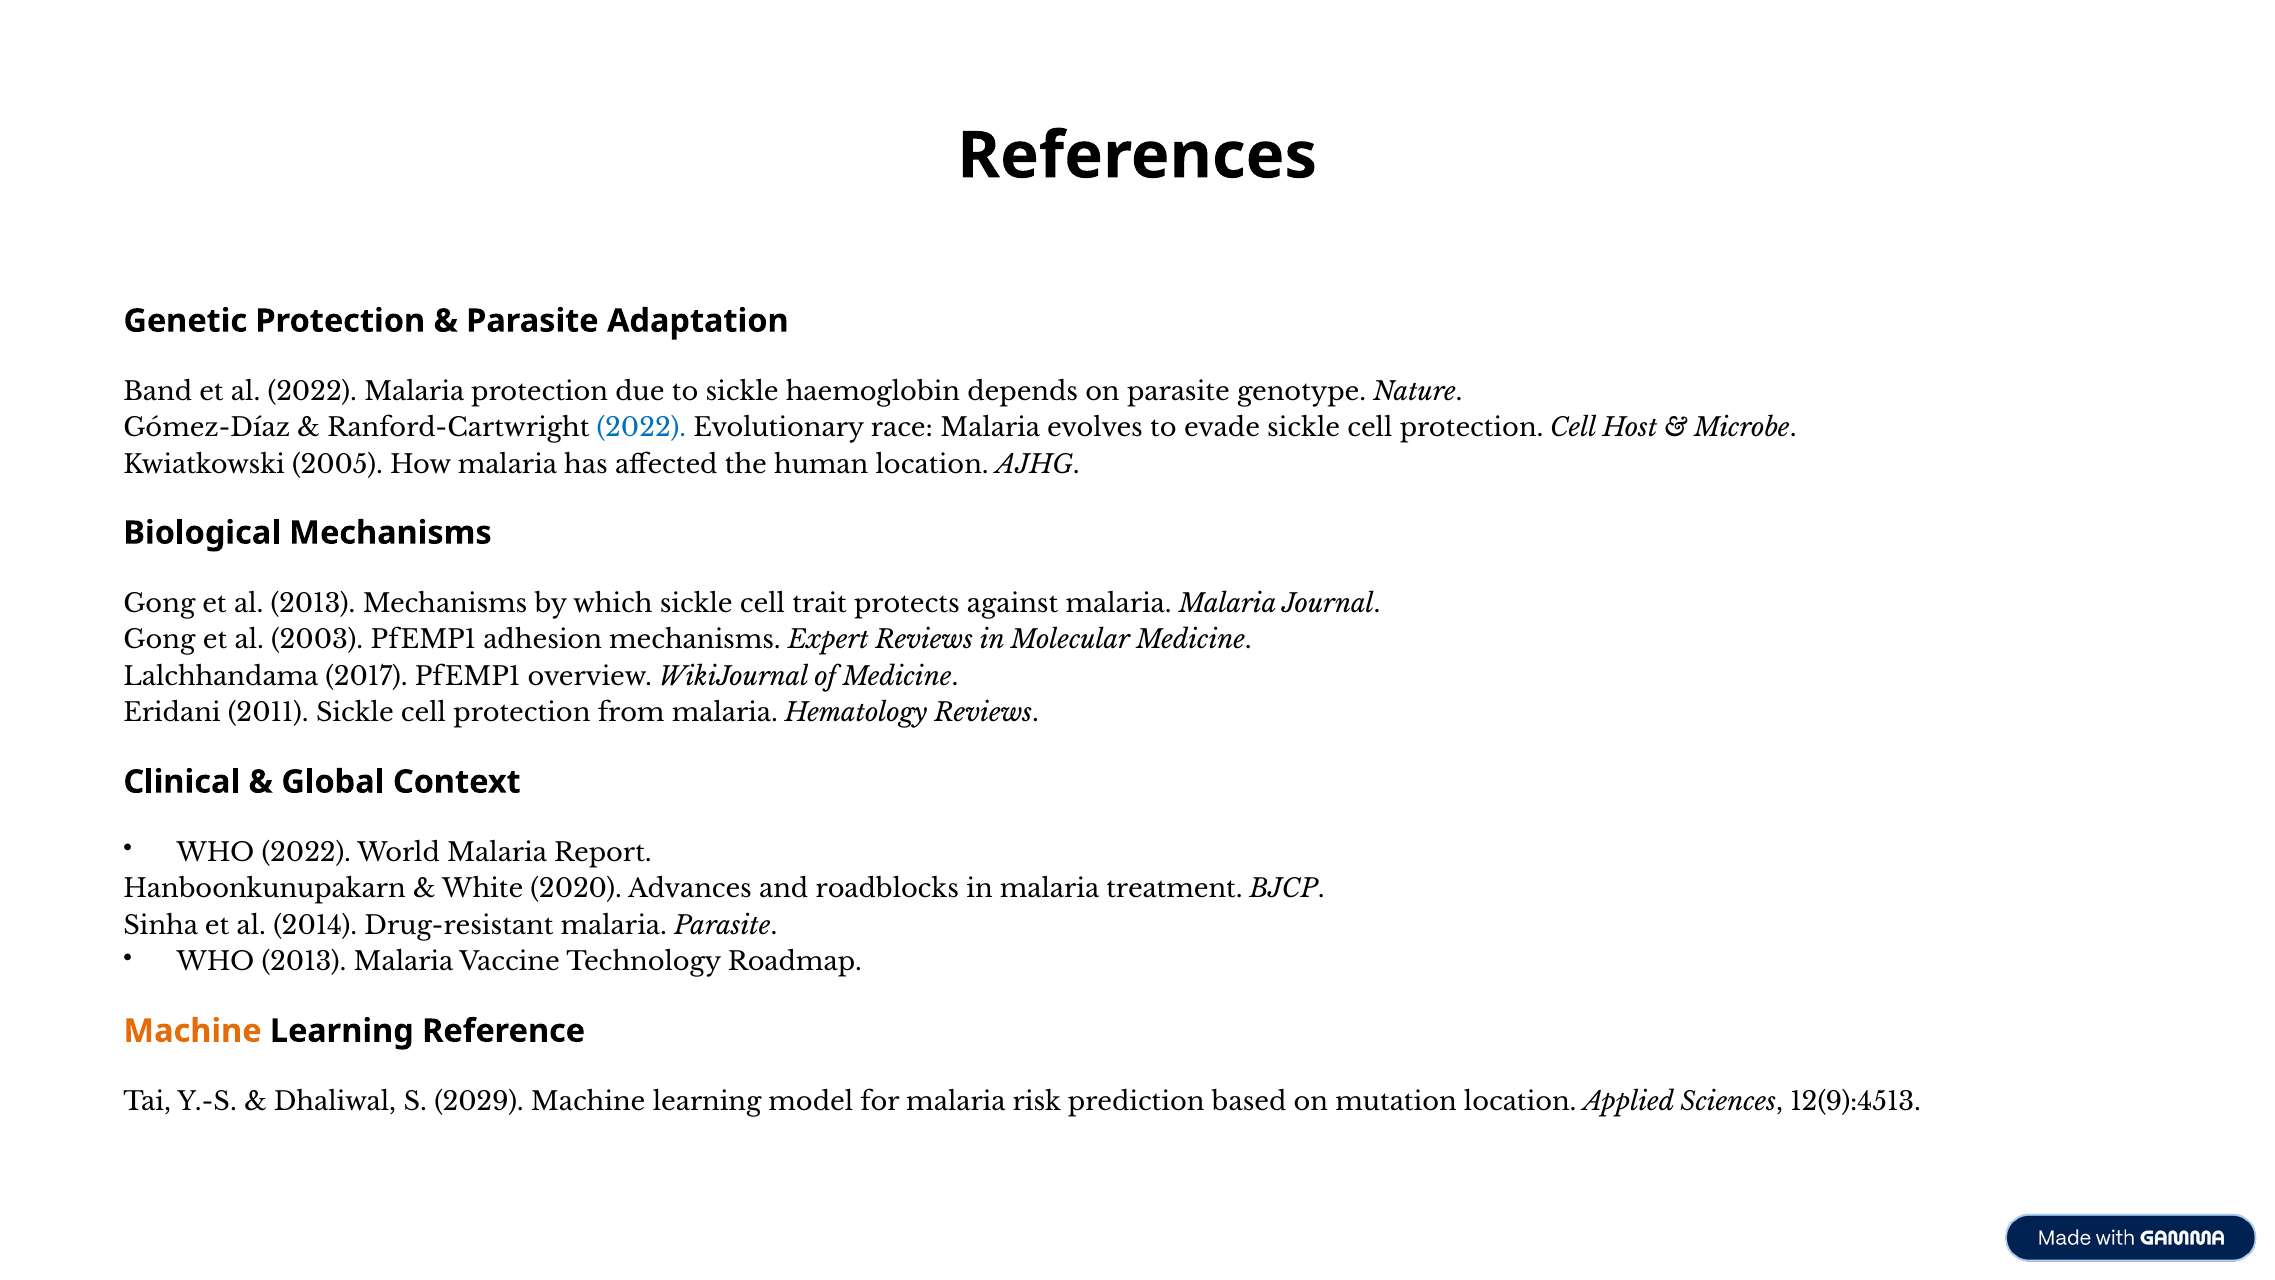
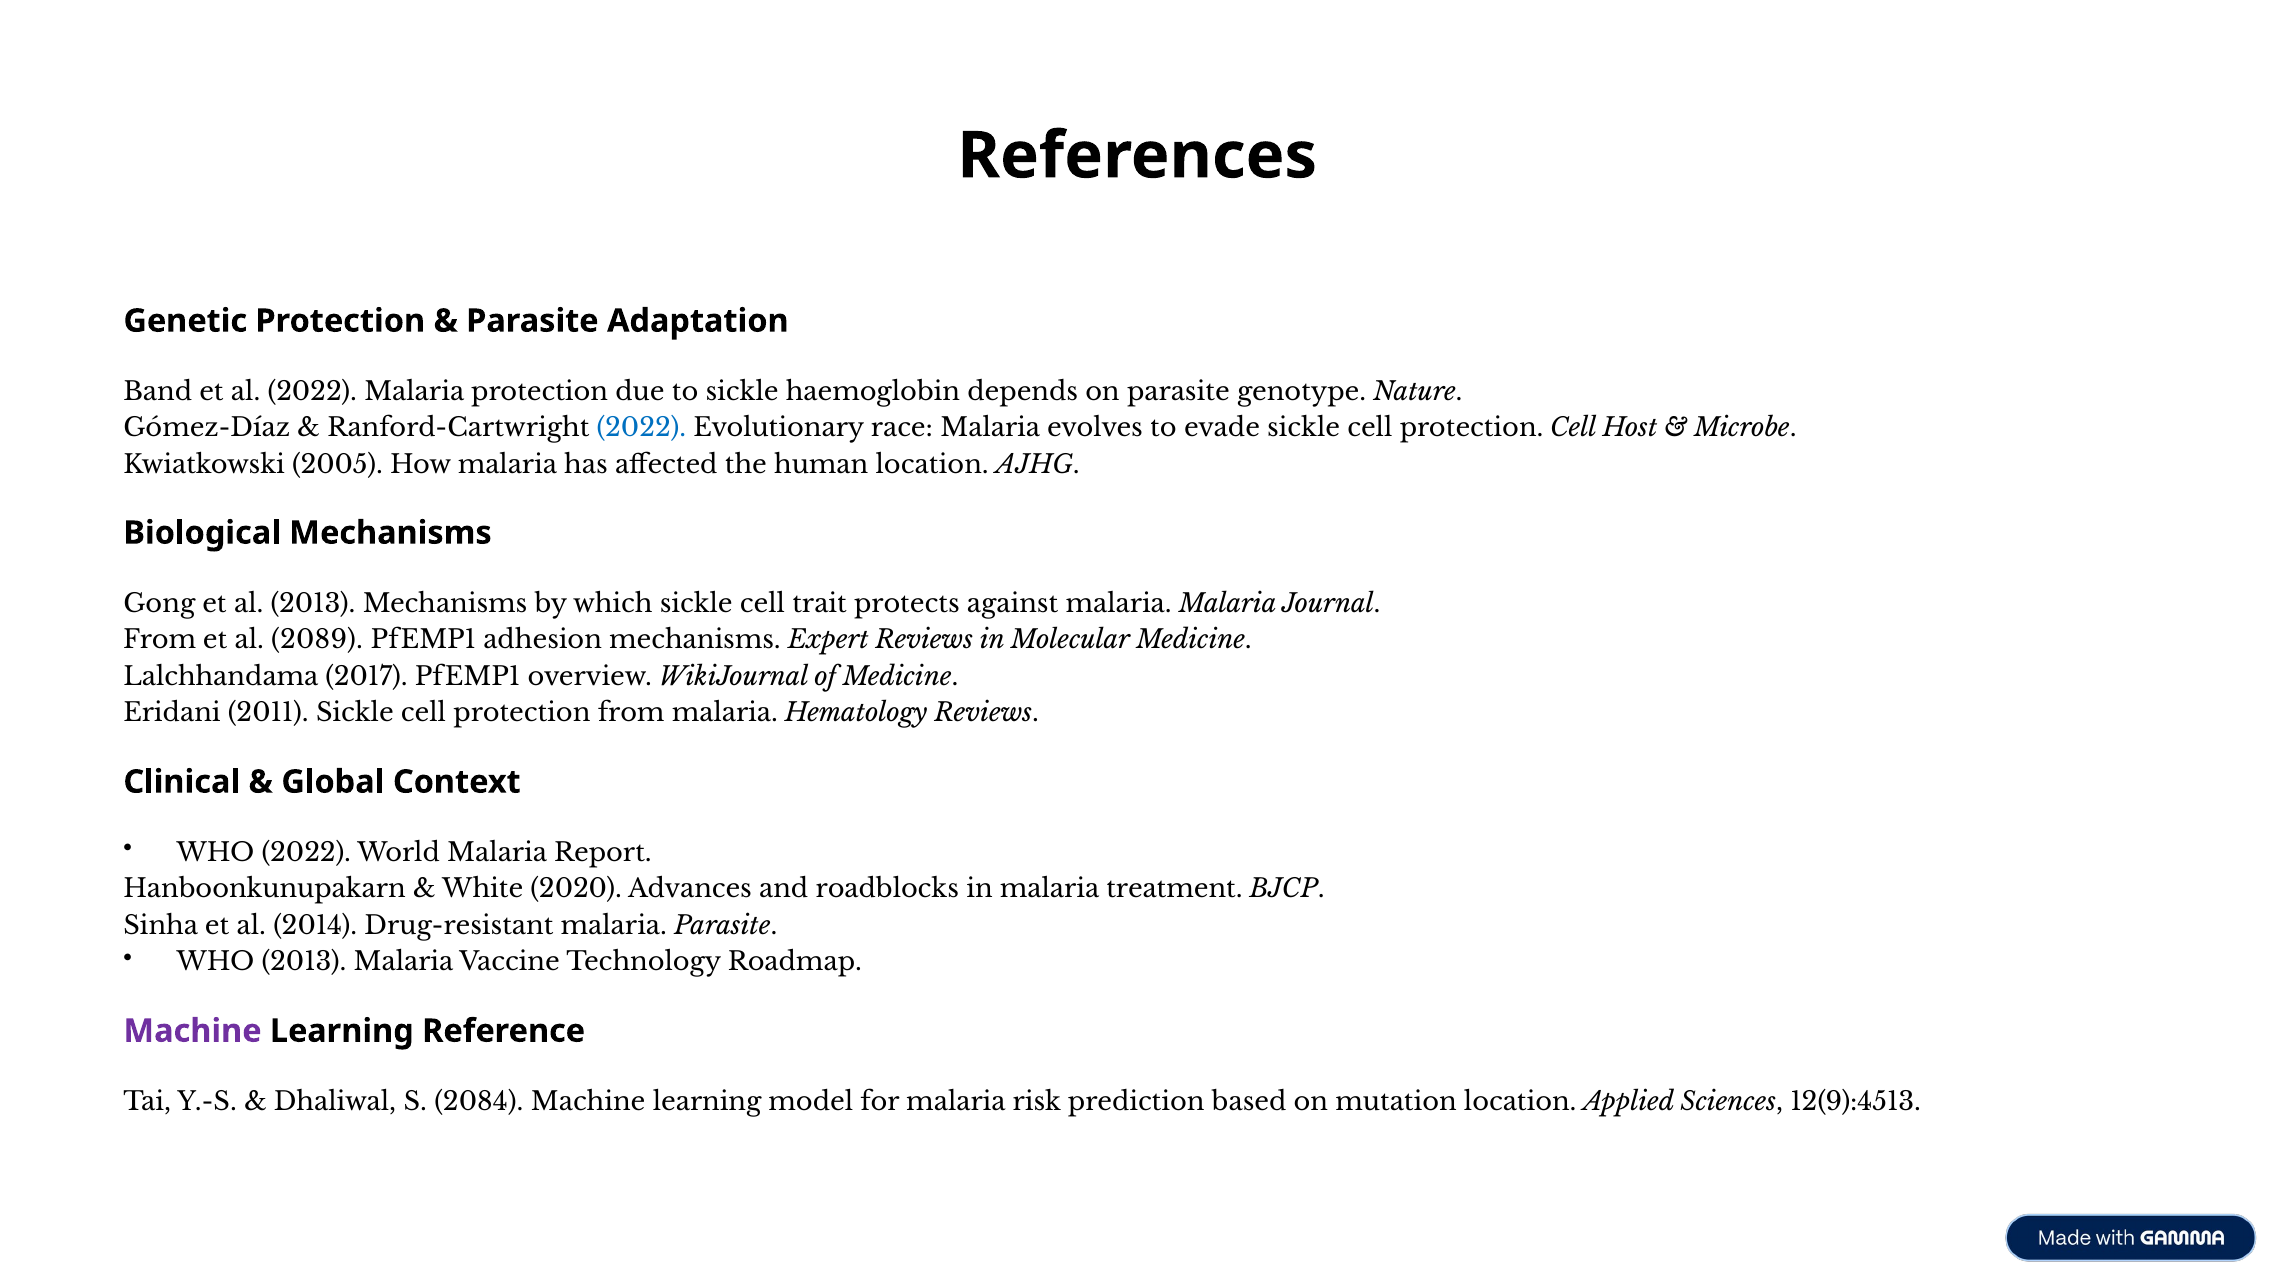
Gong at (159, 640): Gong -> From
2003: 2003 -> 2089
Machine at (193, 1031) colour: orange -> purple
2029: 2029 -> 2084
